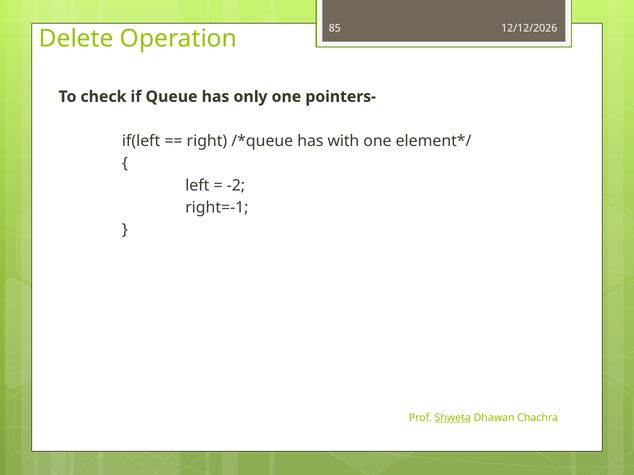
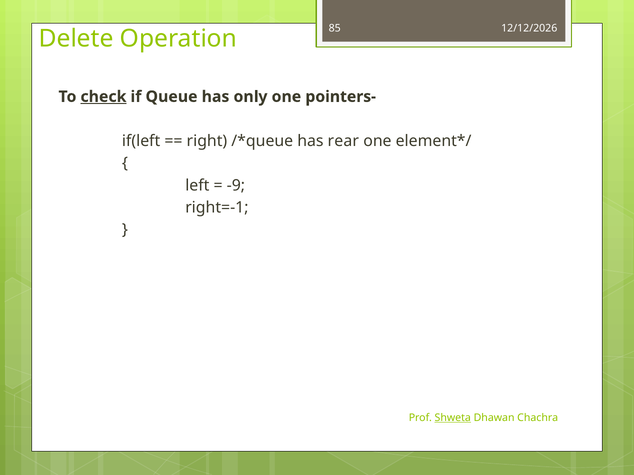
check underline: none -> present
with: with -> rear
-2: -2 -> -9
